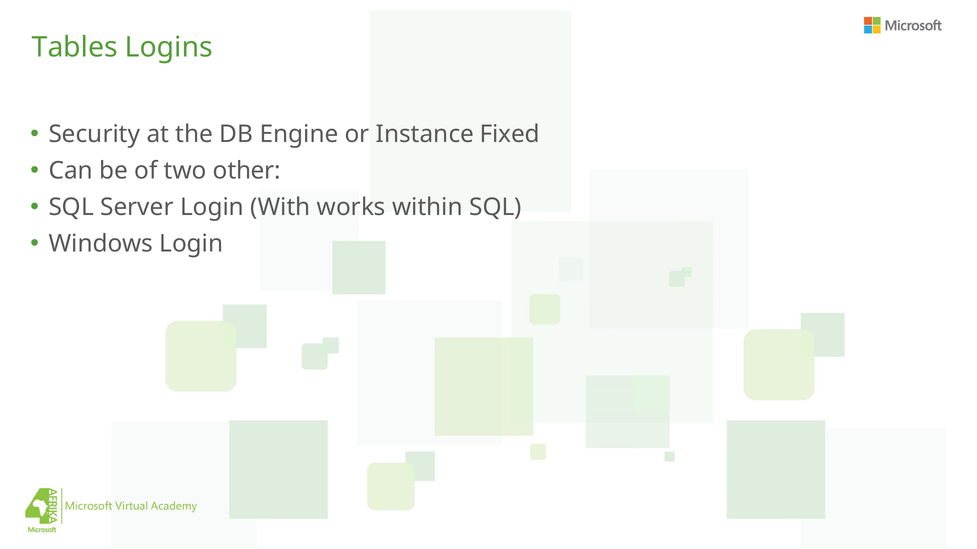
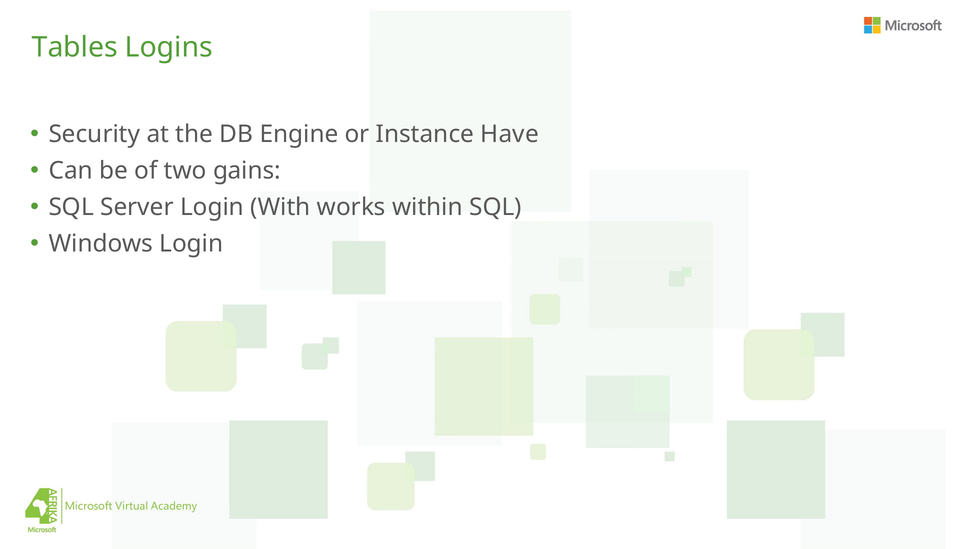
Fixed: Fixed -> Have
other: other -> gains
